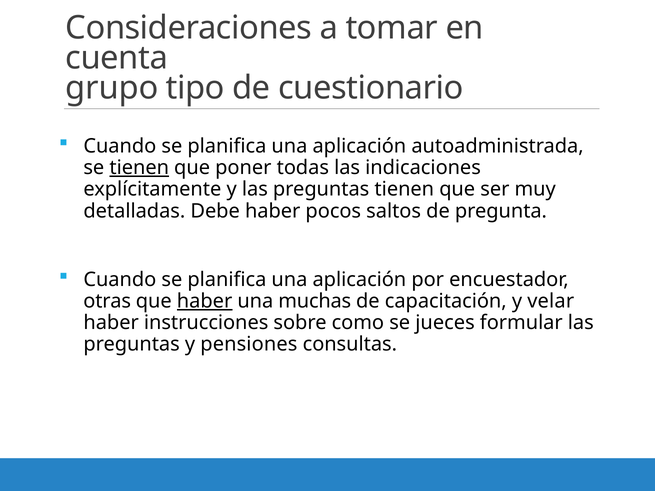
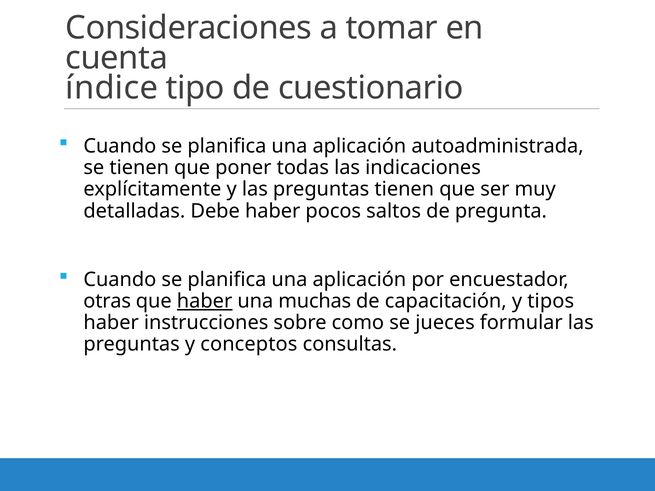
grupo: grupo -> índice
tienen at (139, 168) underline: present -> none
velar: velar -> tipos
pensiones: pensiones -> conceptos
